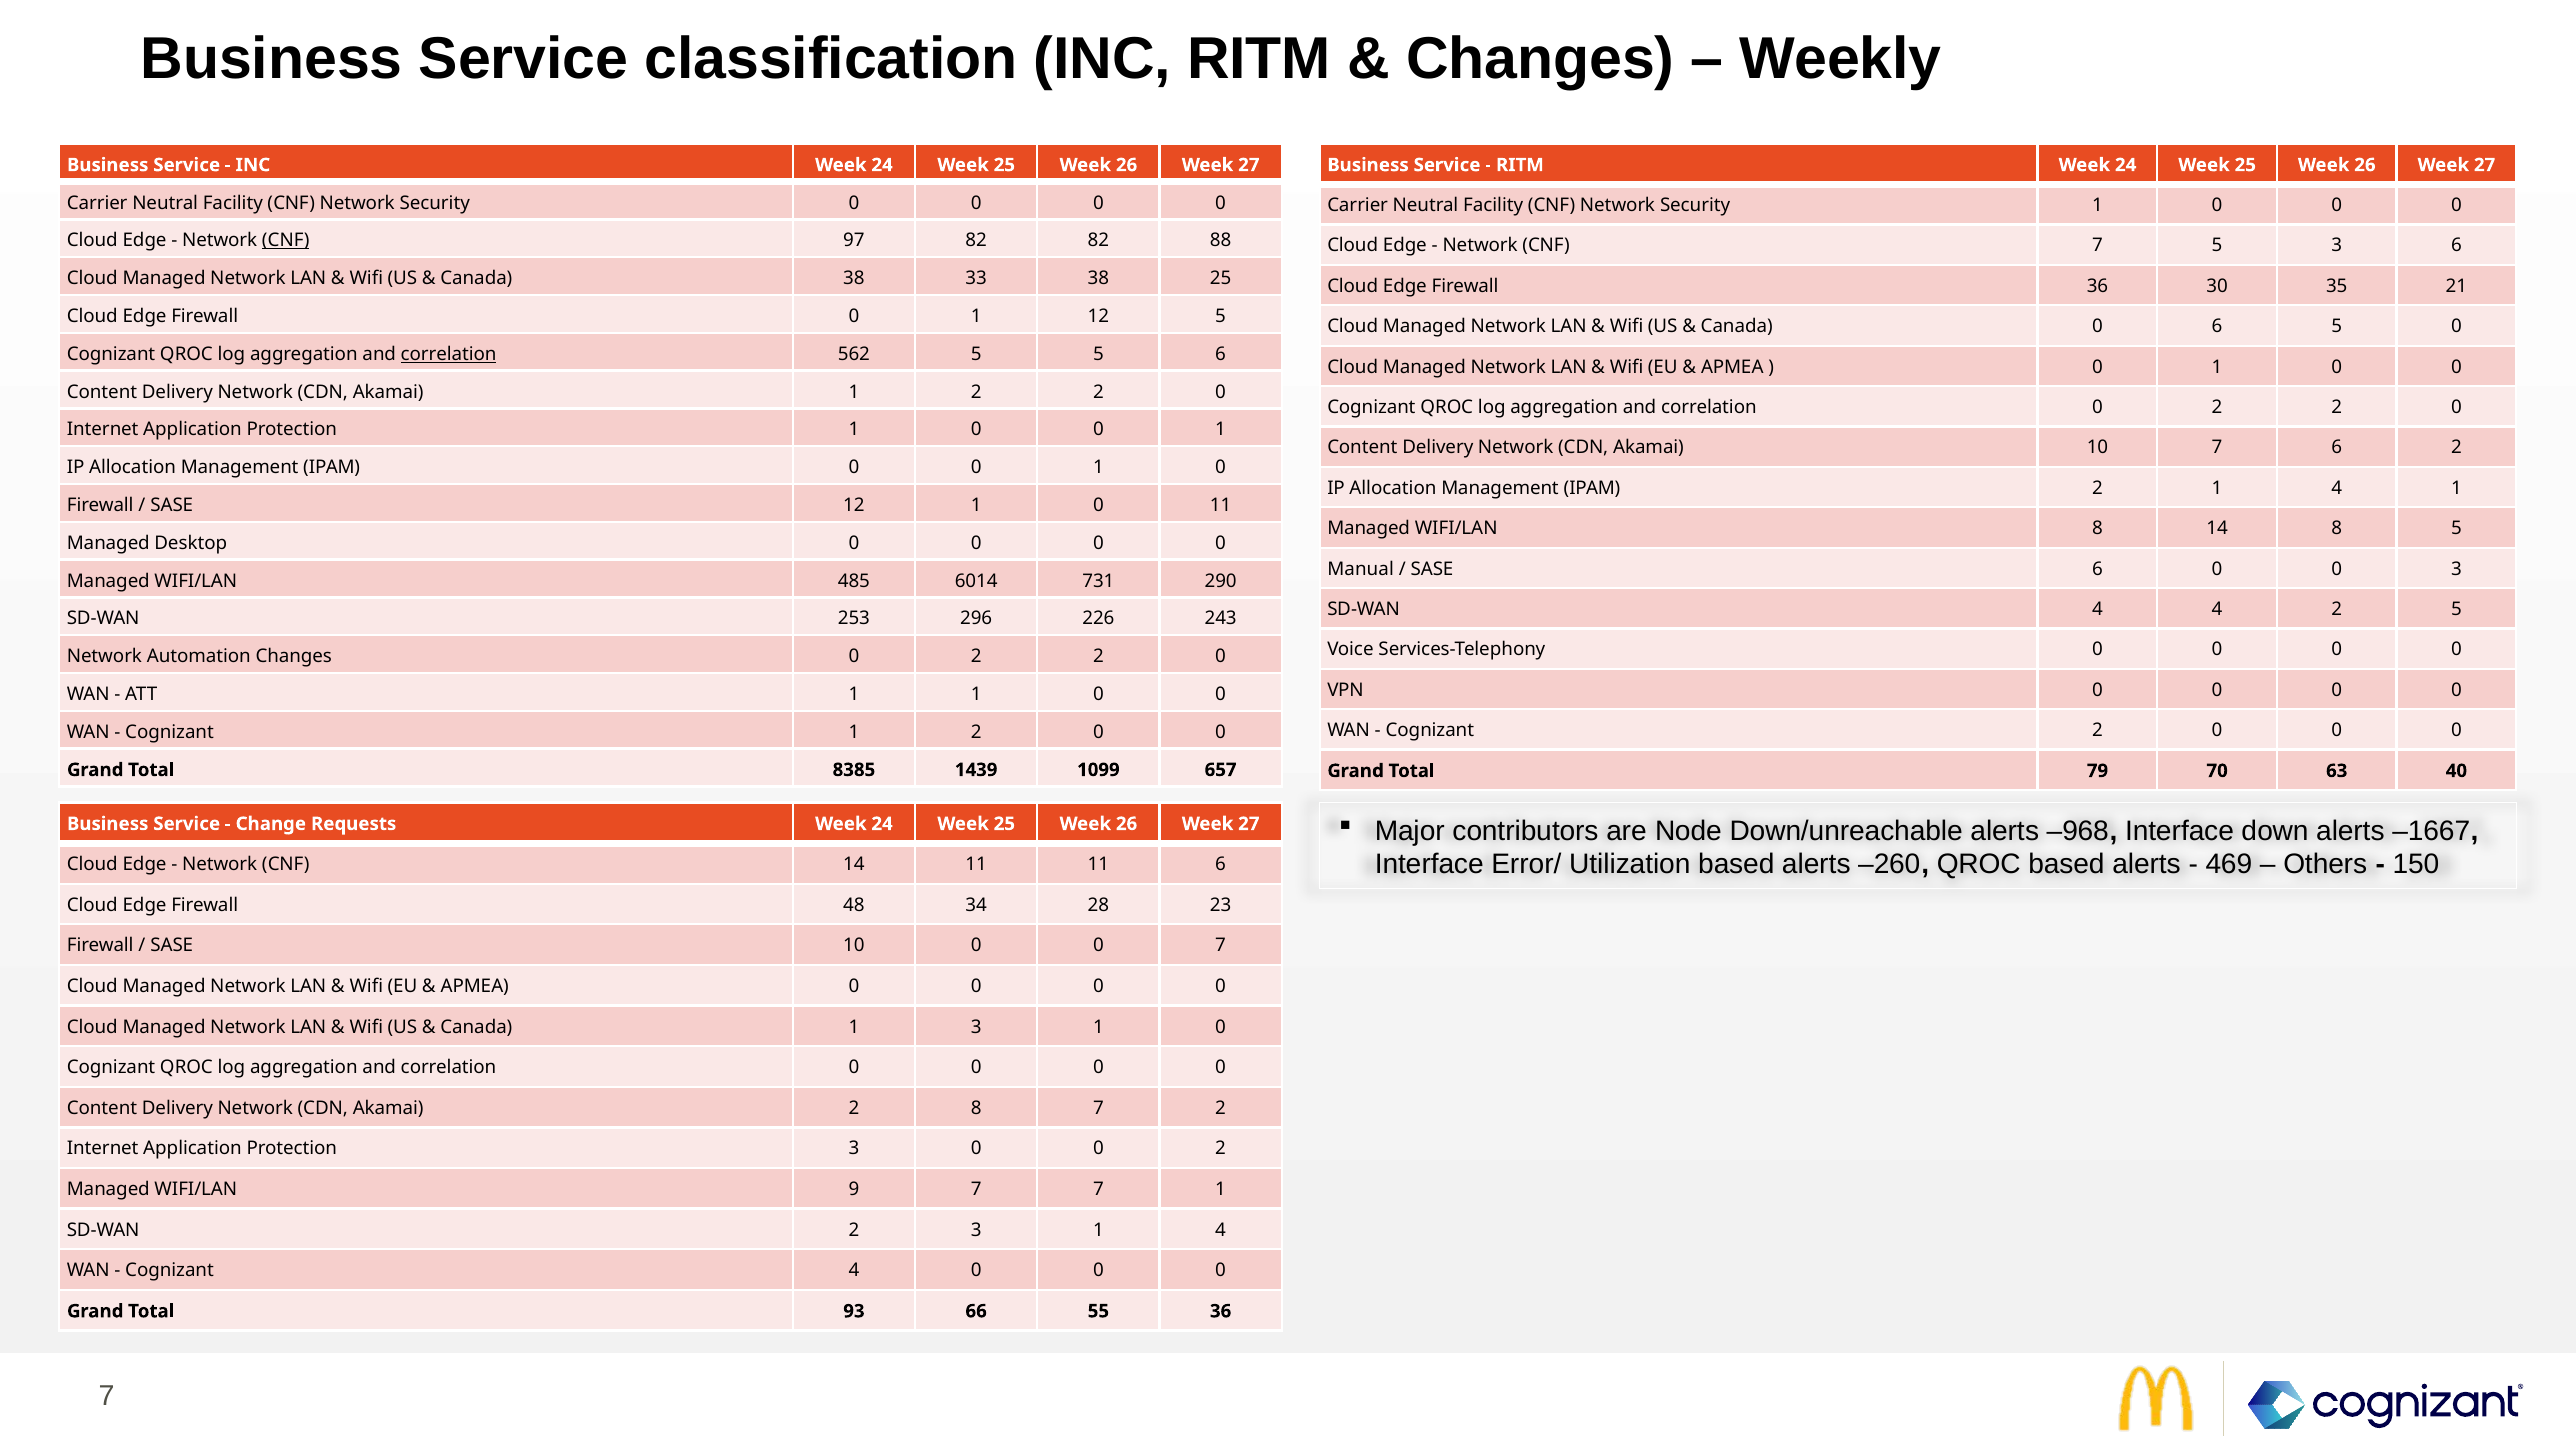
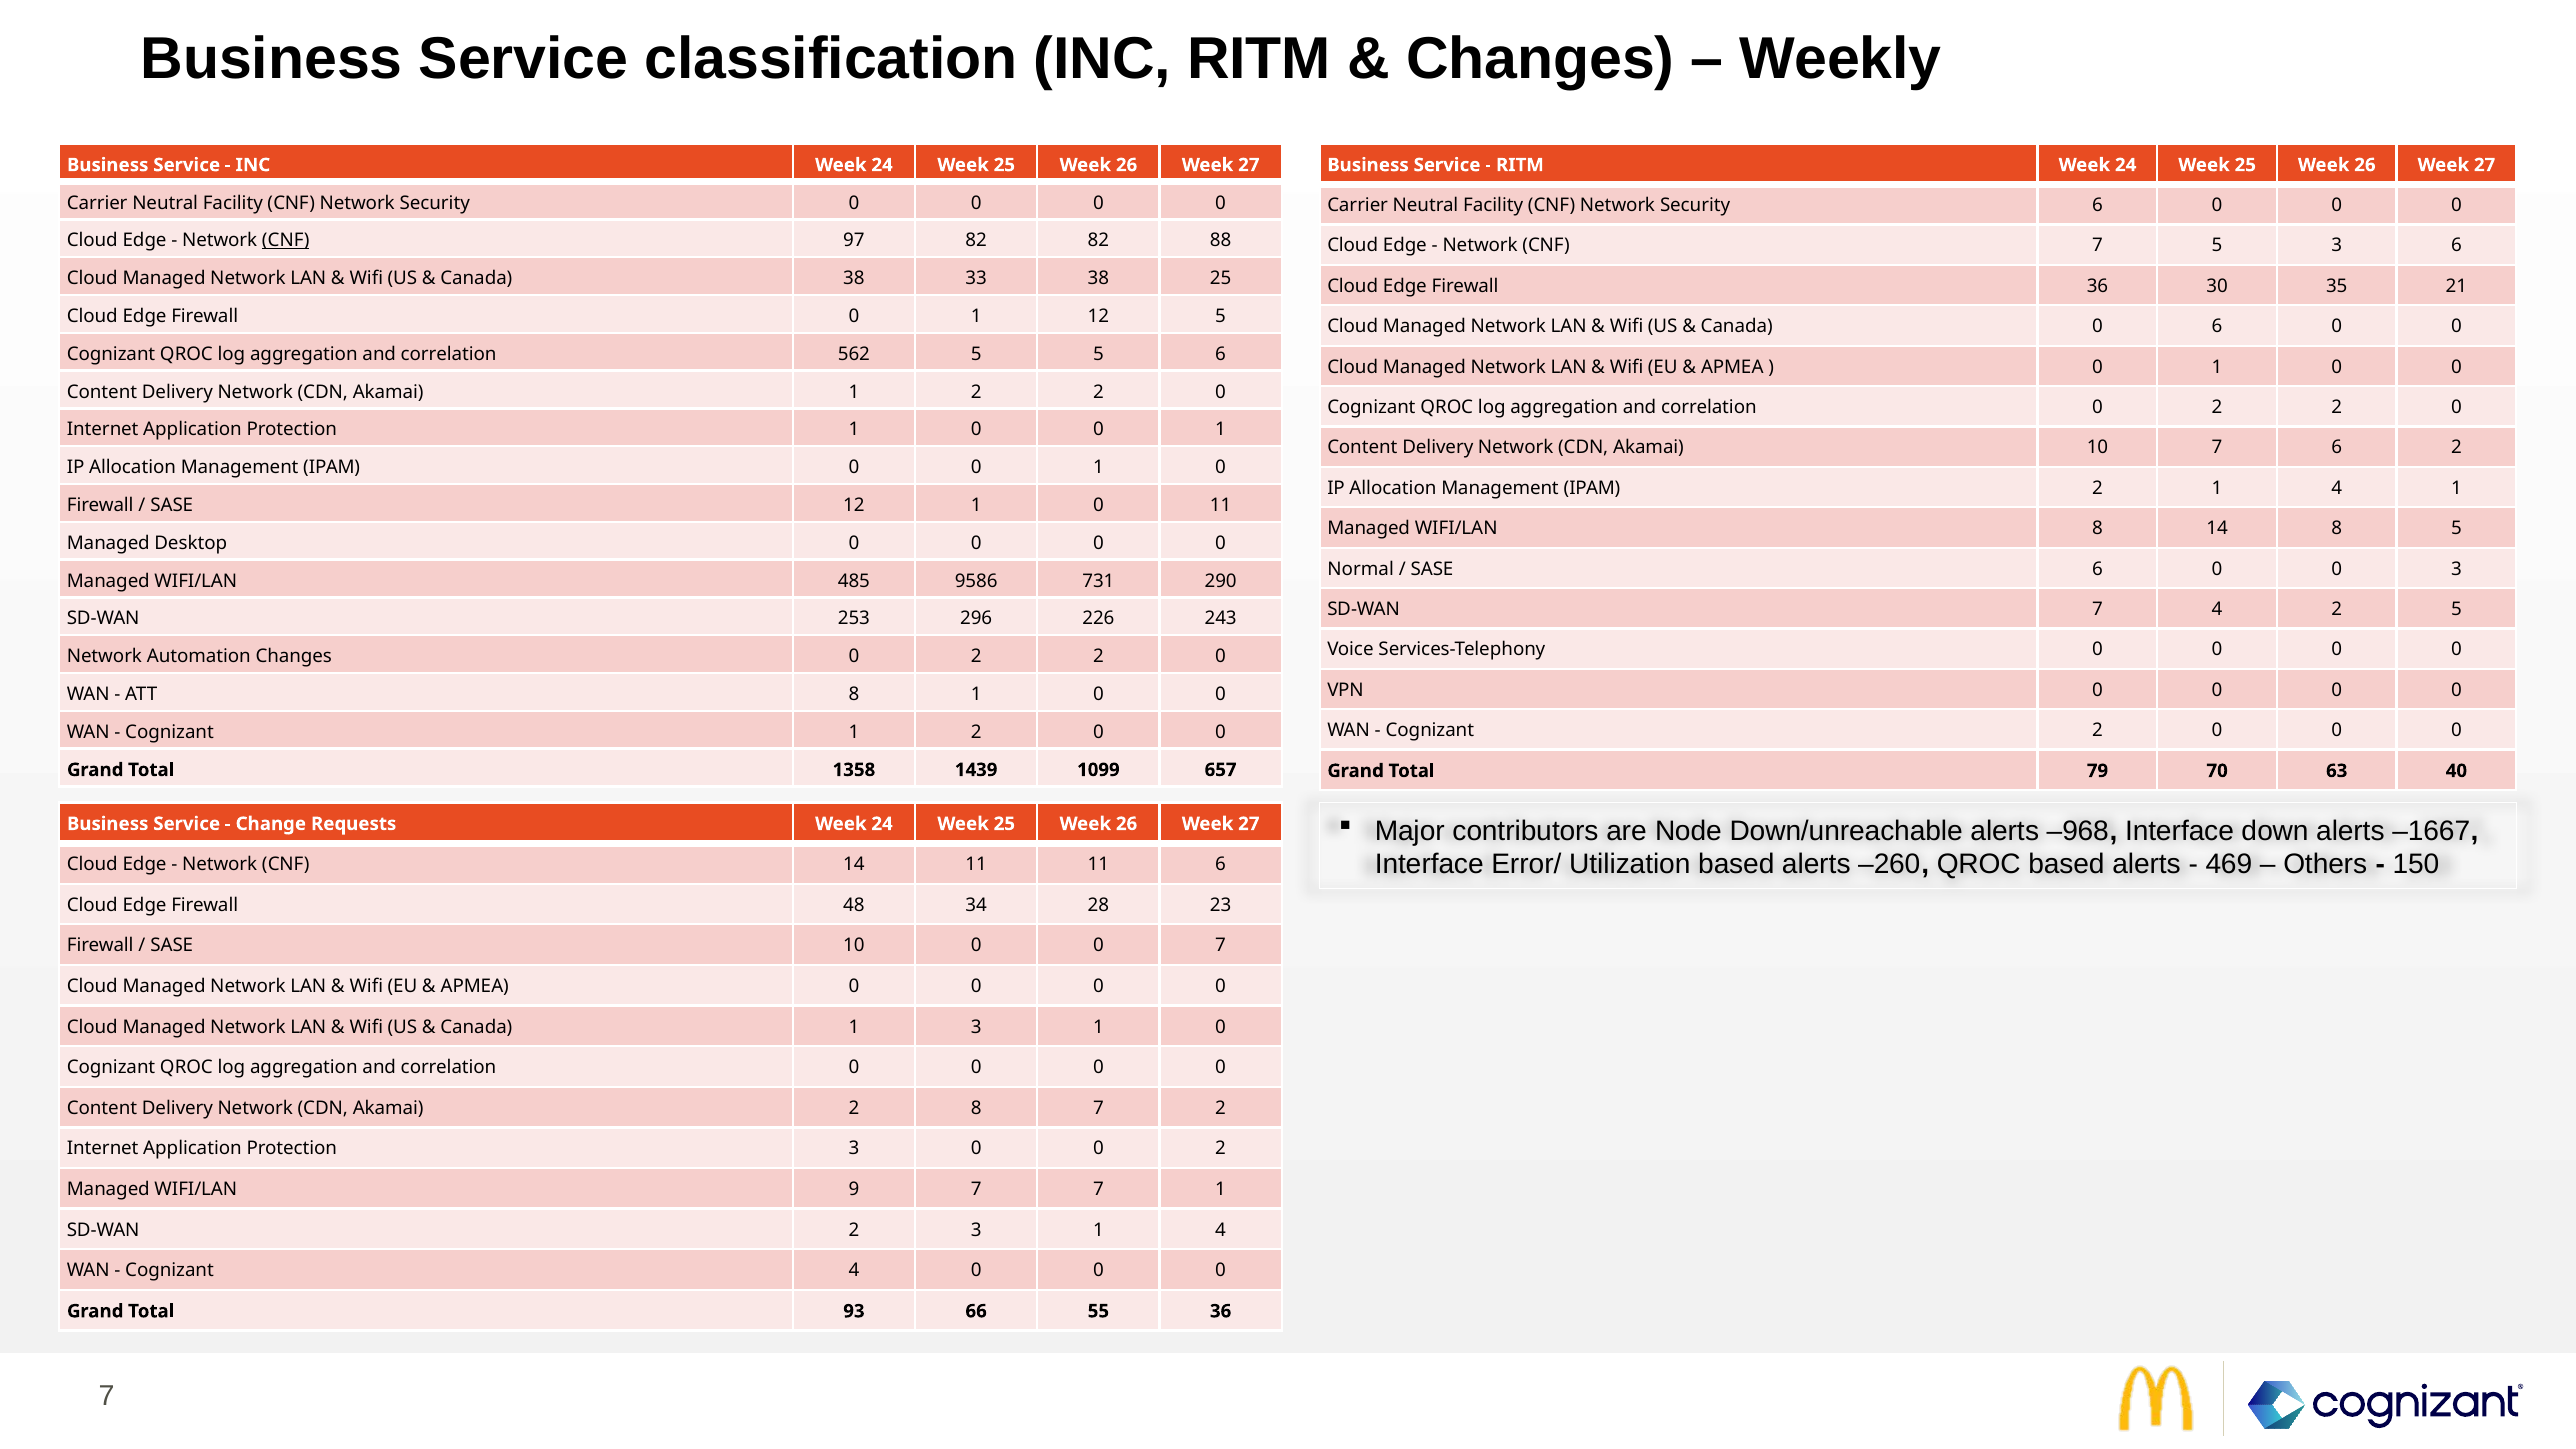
Security 1: 1 -> 6
0 6 5: 5 -> 0
correlation at (449, 354) underline: present -> none
Manual: Manual -> Normal
6014: 6014 -> 9586
SD-WAN 4: 4 -> 7
ATT 1: 1 -> 8
8385: 8385 -> 1358
